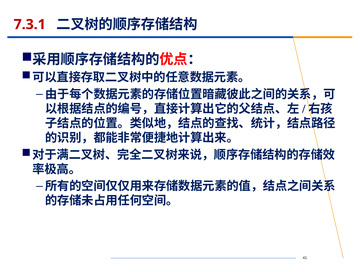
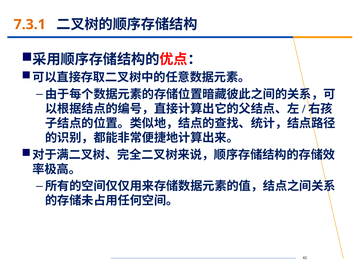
7.3.1 colour: red -> orange
